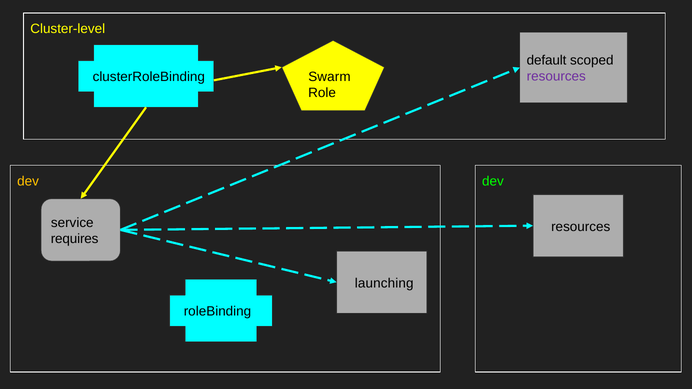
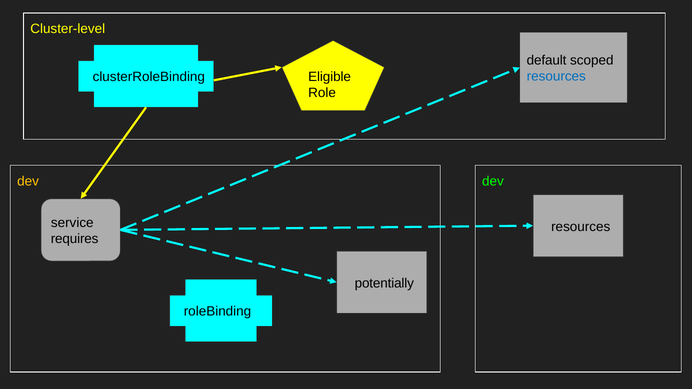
resources at (556, 77) colour: purple -> blue
Swarm: Swarm -> Eligible
launching: launching -> potentially
